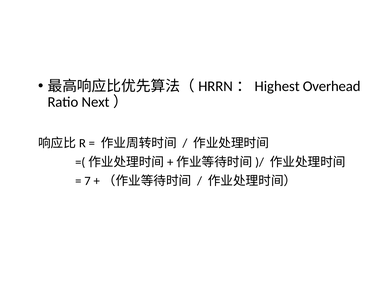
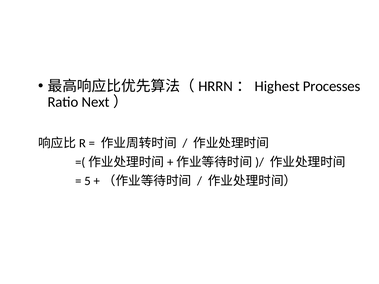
Overhead: Overhead -> Processes
7: 7 -> 5
